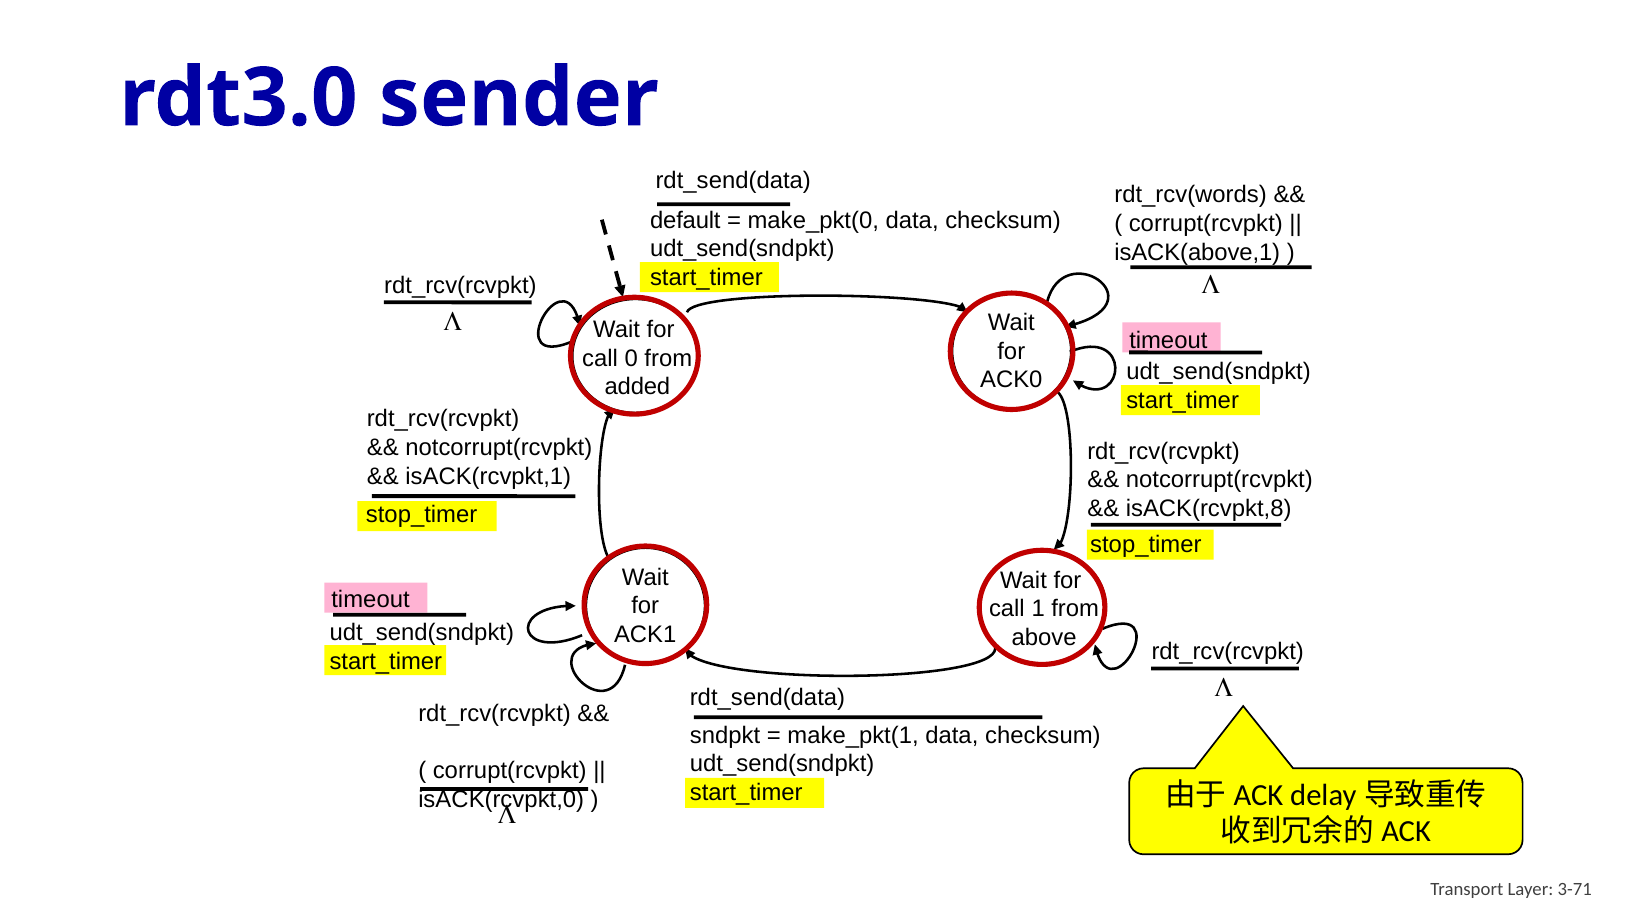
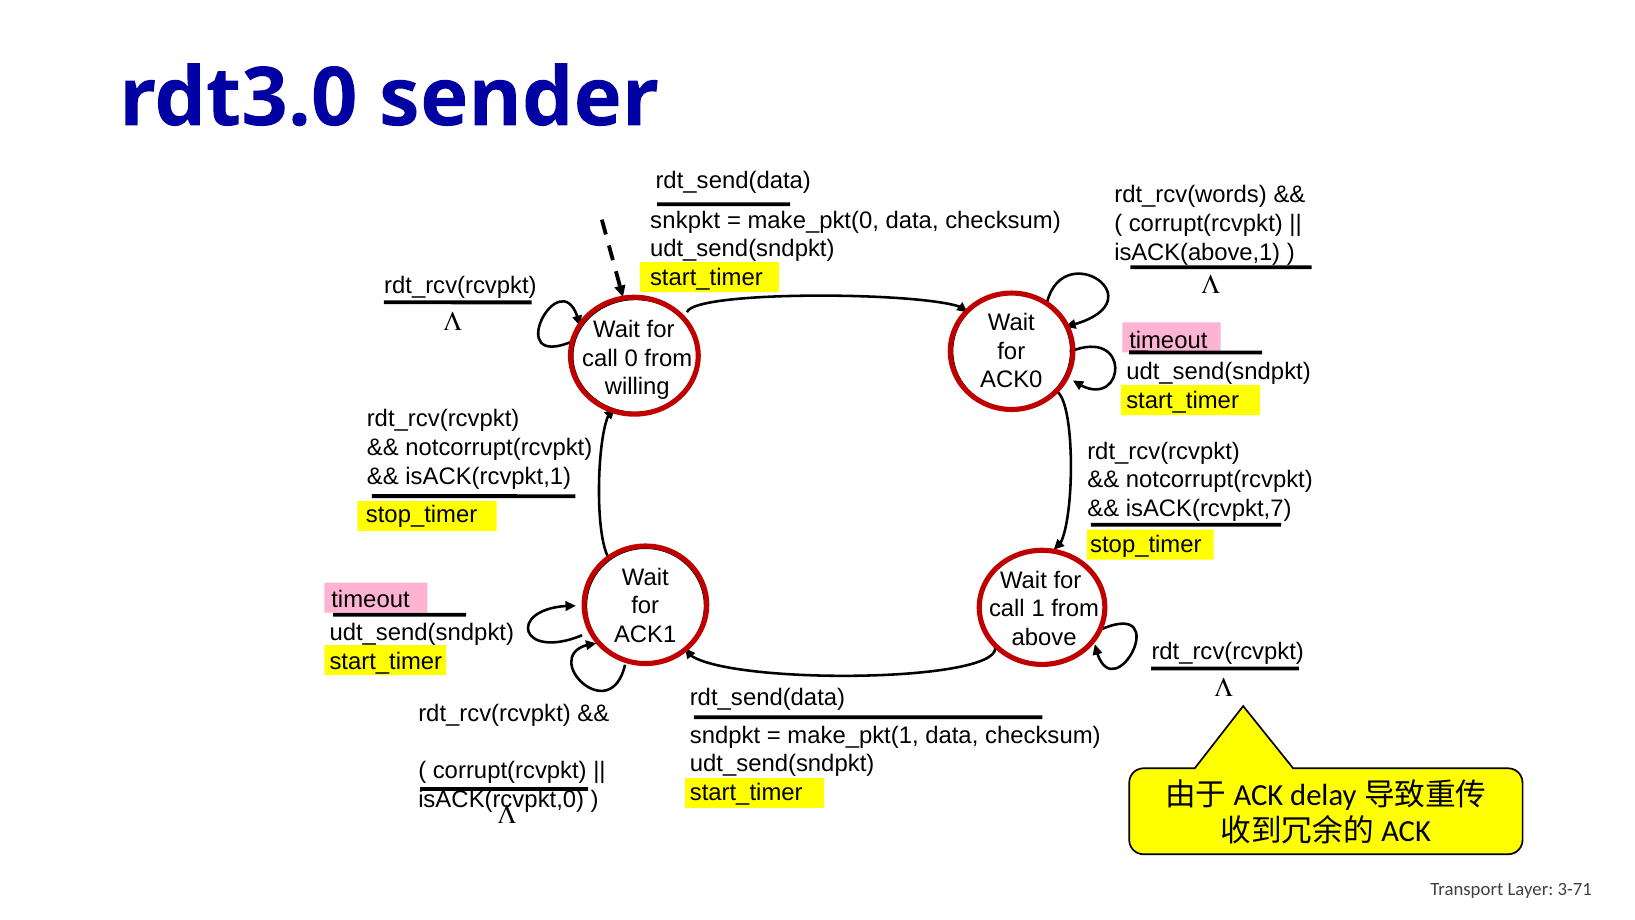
default: default -> snkpkt
added: added -> willing
isACK(rcvpkt,8: isACK(rcvpkt,8 -> isACK(rcvpkt,7
